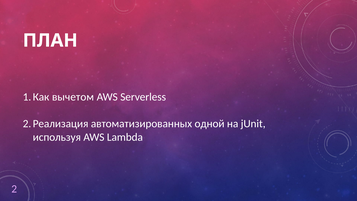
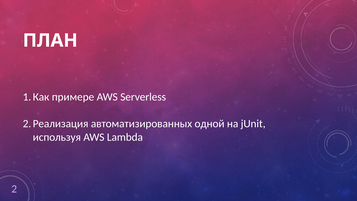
вычетом: вычетом -> примере
